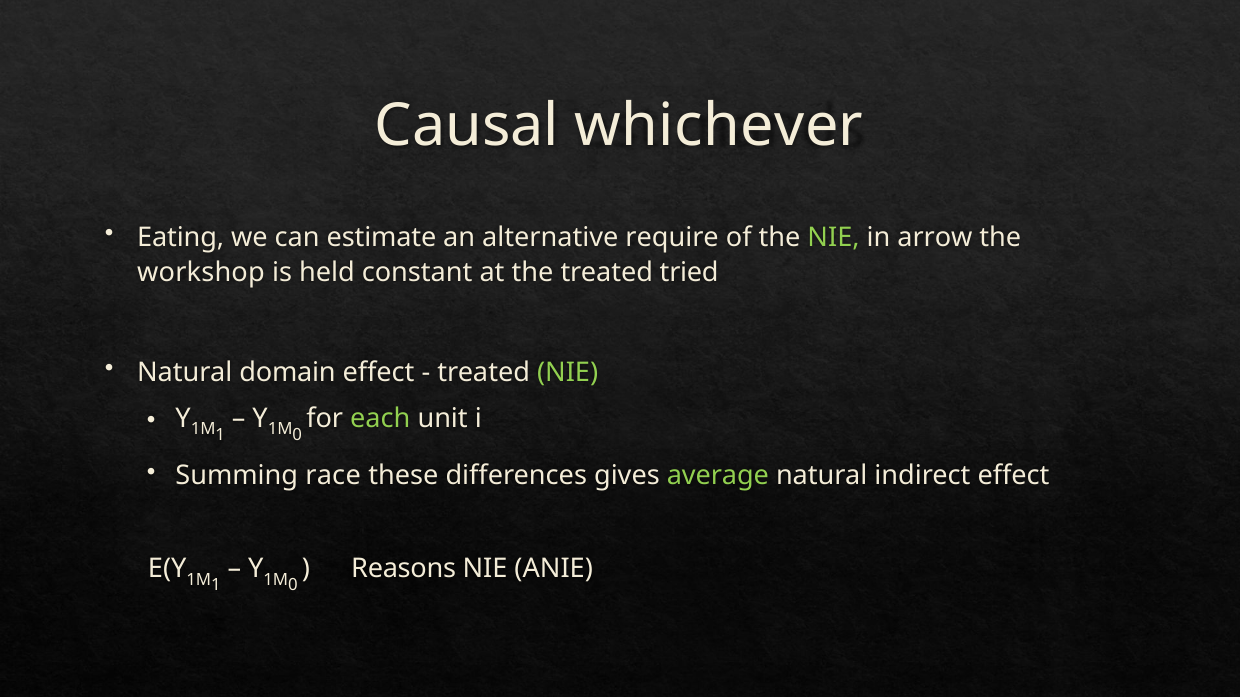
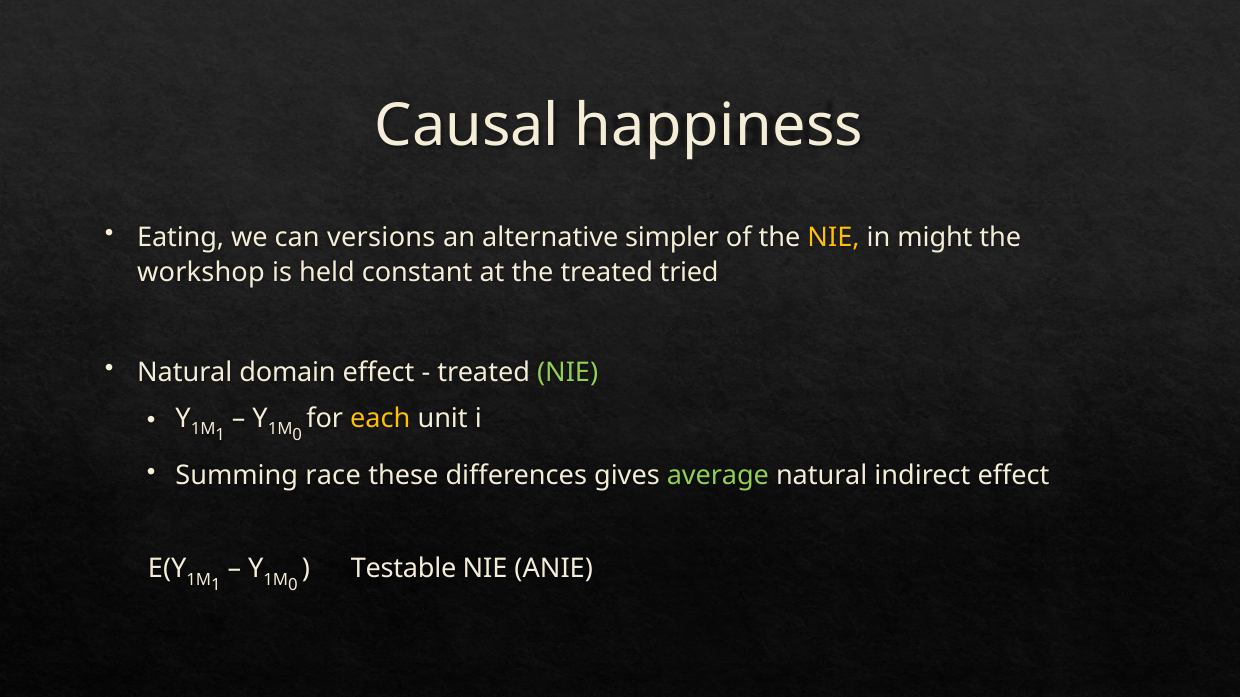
whichever: whichever -> happiness
estimate: estimate -> versions
require: require -> simpler
NIE at (834, 237) colour: light green -> yellow
arrow: arrow -> might
each colour: light green -> yellow
Reasons: Reasons -> Testable
